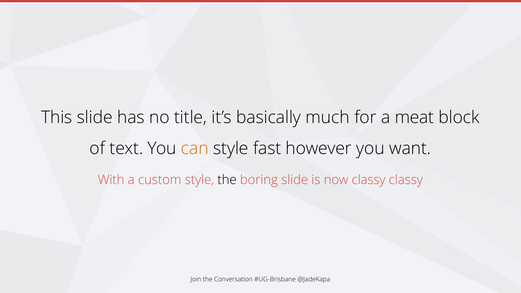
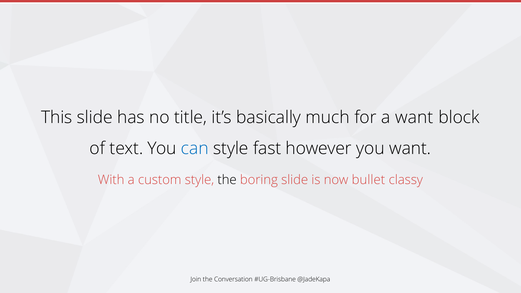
a meat: meat -> want
can colour: orange -> blue
now classy: classy -> bullet
